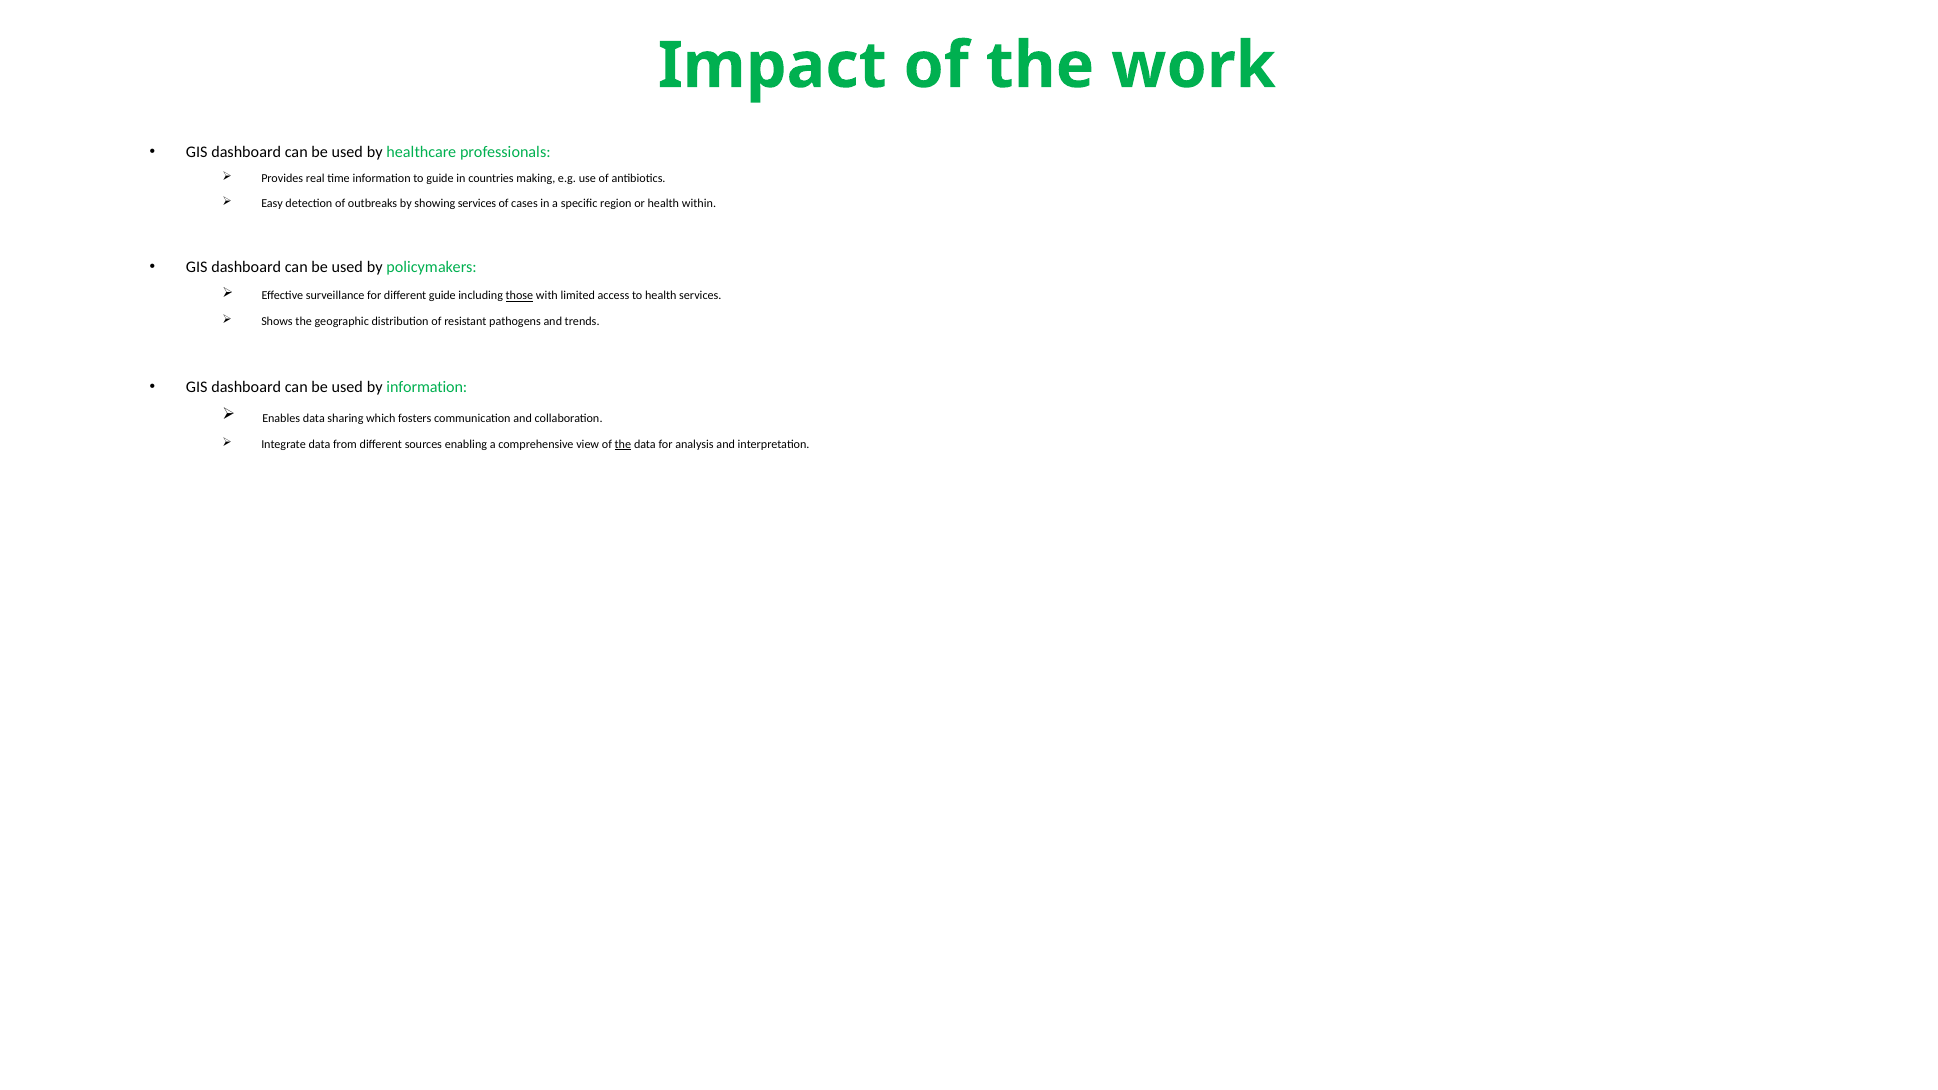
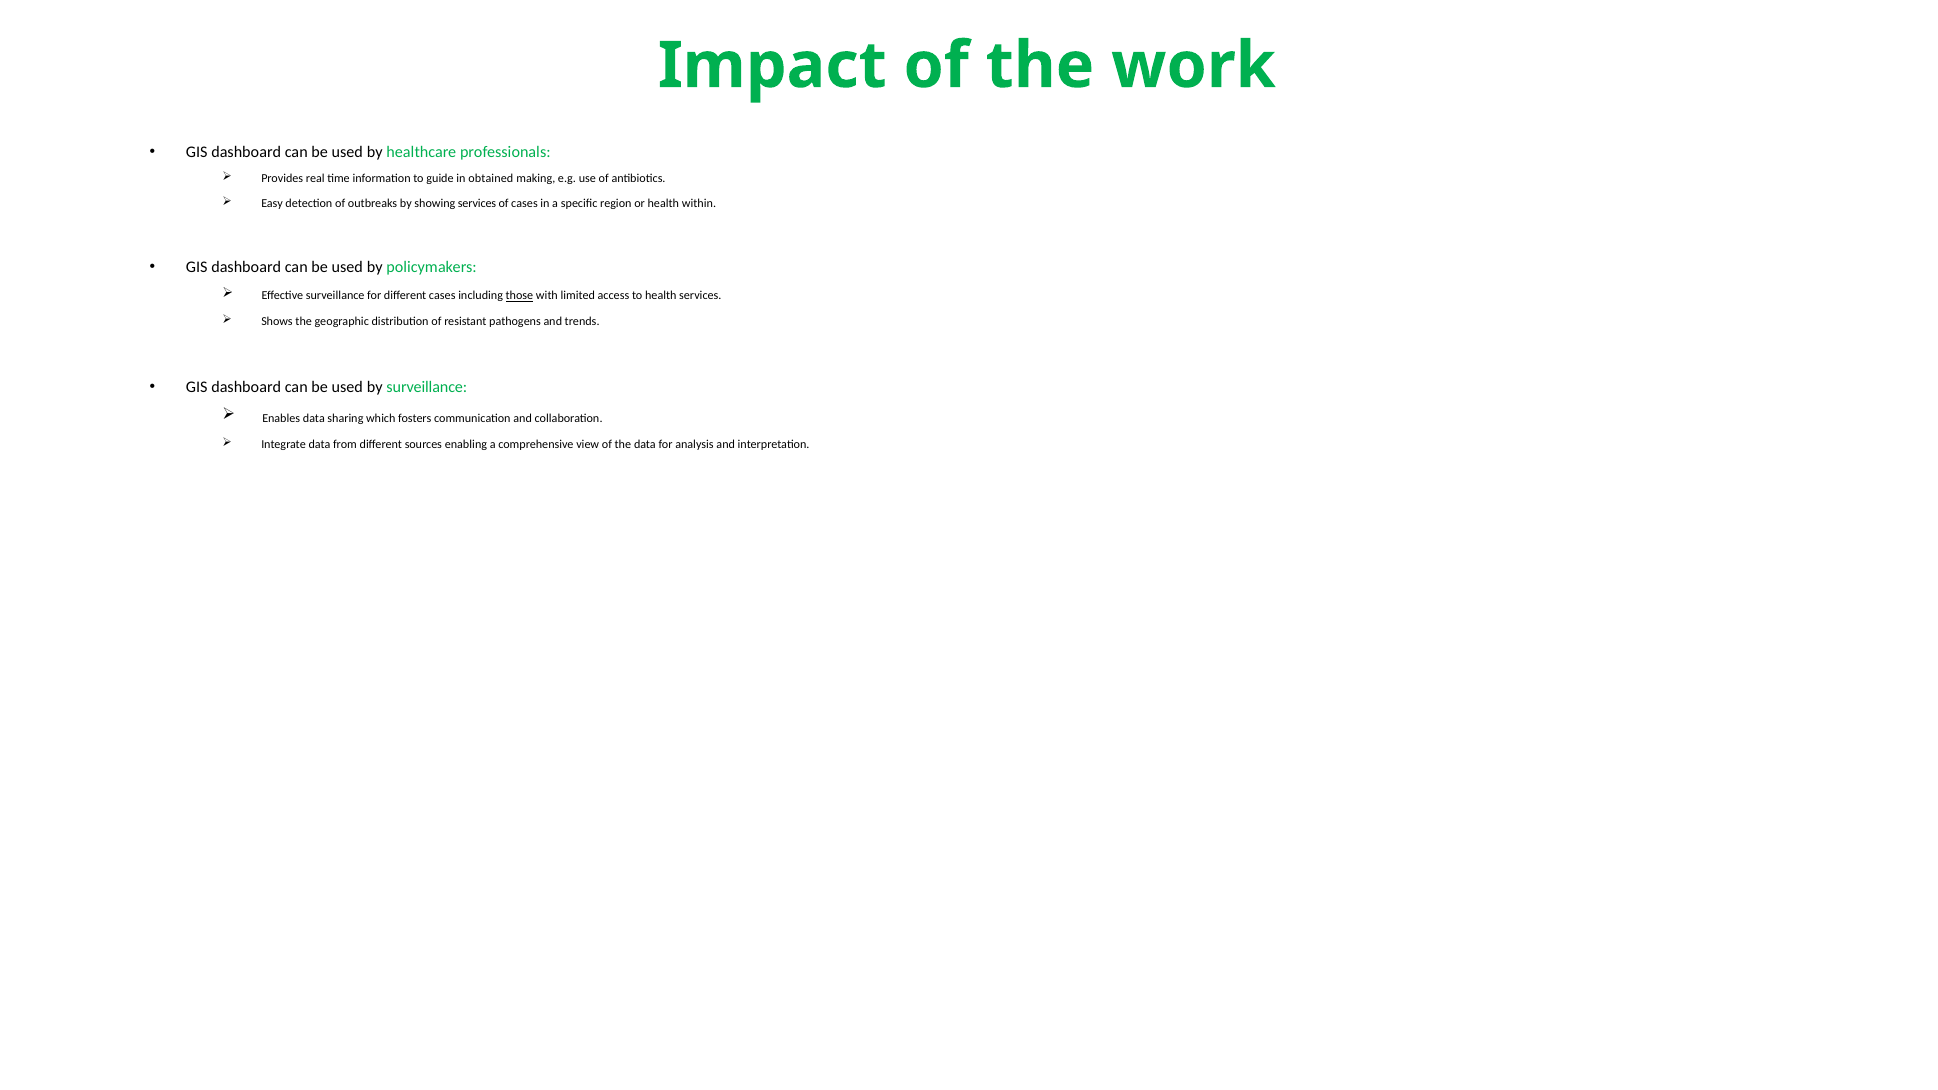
countries: countries -> obtained
different guide: guide -> cases
by information: information -> surveillance
the at (623, 444) underline: present -> none
